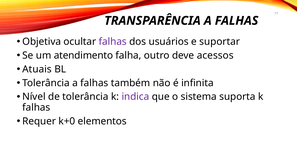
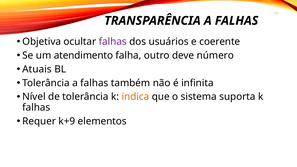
suportar: suportar -> coerente
acessos: acessos -> número
indica colour: purple -> orange
k+0: k+0 -> k+9
